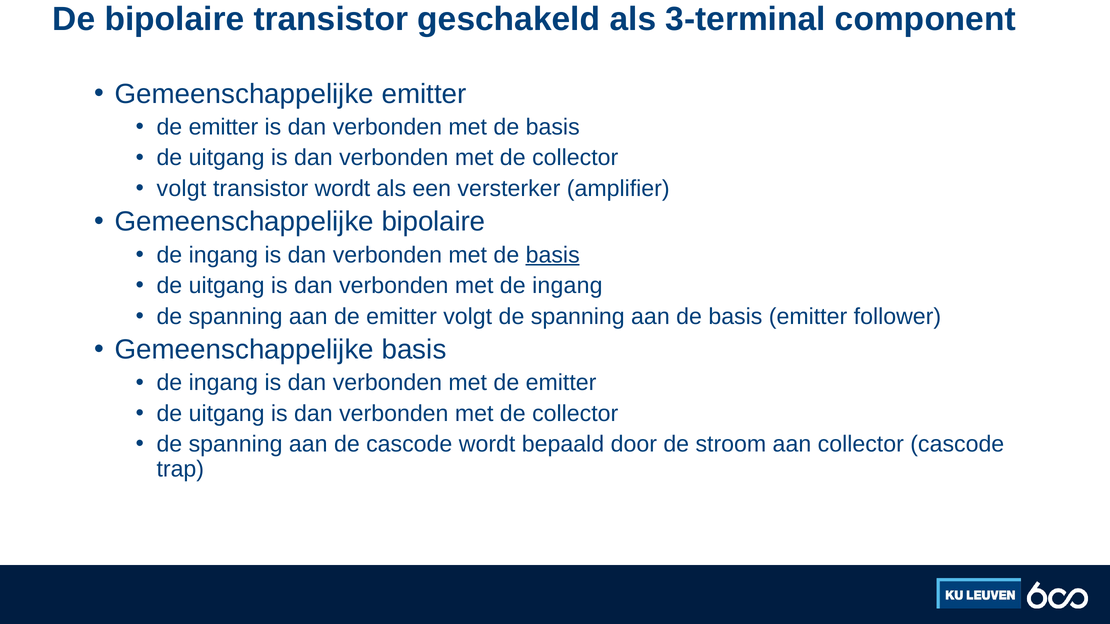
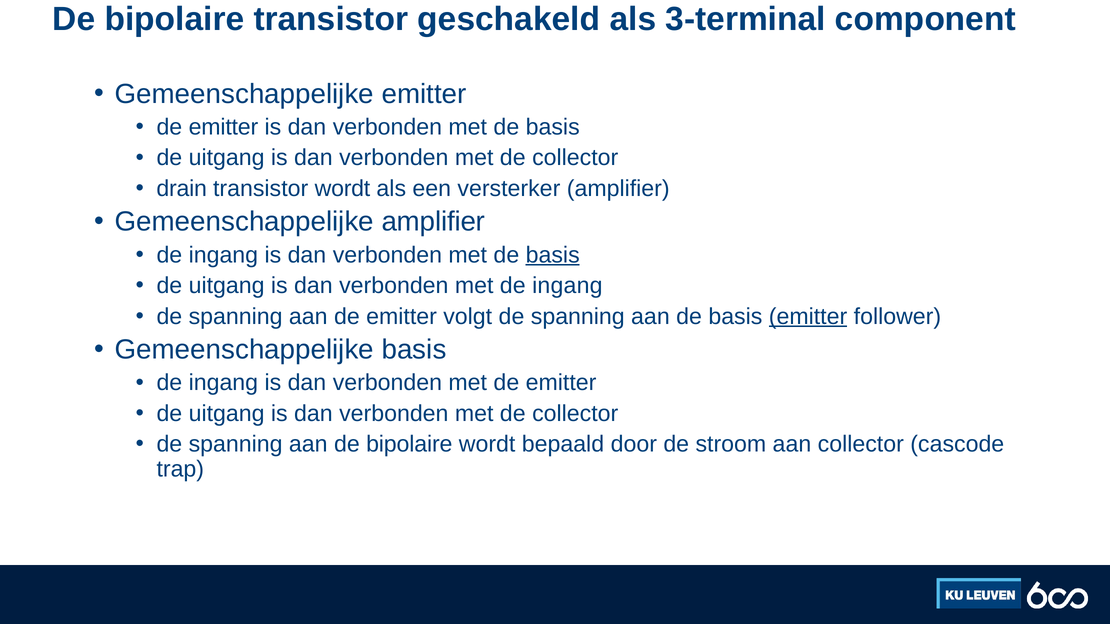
volgt at (181, 189): volgt -> drain
Gemeenschappelijke bipolaire: bipolaire -> amplifier
emitter at (808, 317) underline: none -> present
aan de cascode: cascode -> bipolaire
